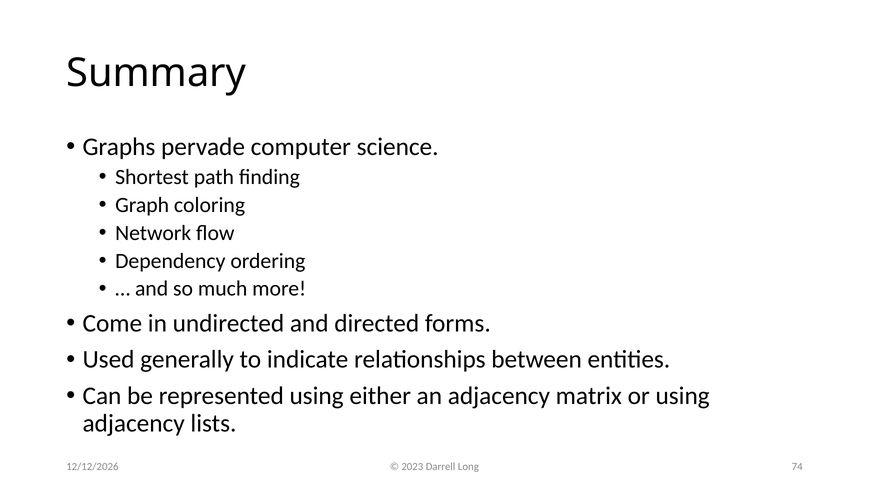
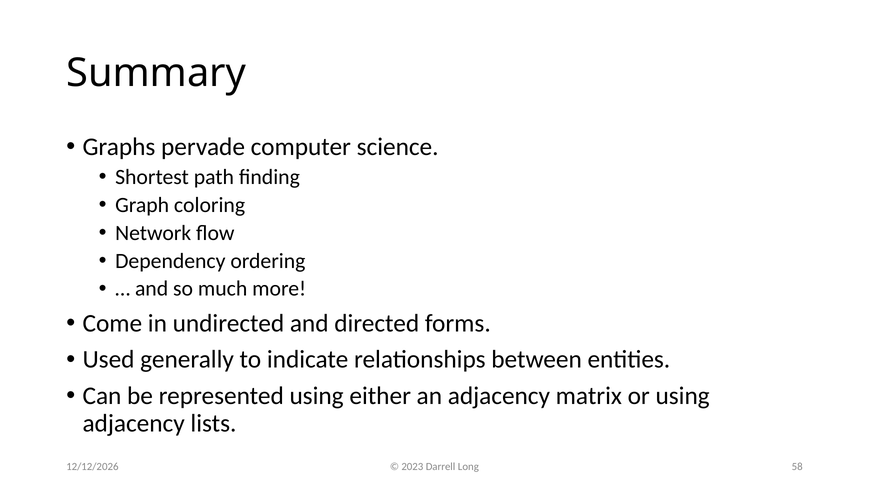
74: 74 -> 58
